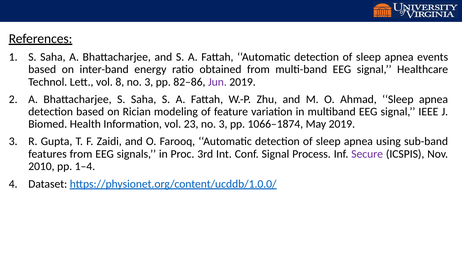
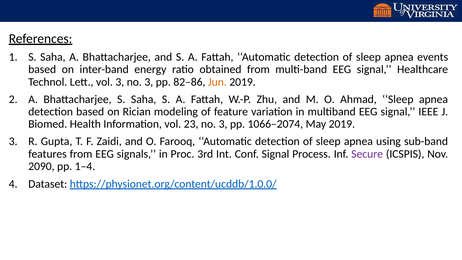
vol 8: 8 -> 3
Jun colour: purple -> orange
1066–1874: 1066–1874 -> 1066–2074
2010: 2010 -> 2090
